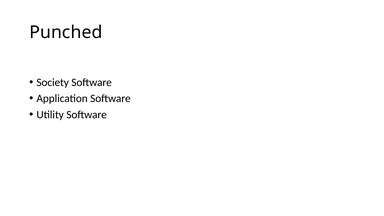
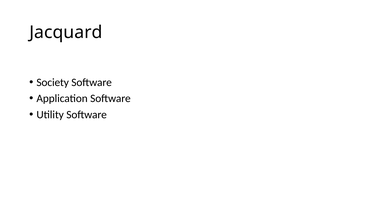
Punched: Punched -> Jacquard
